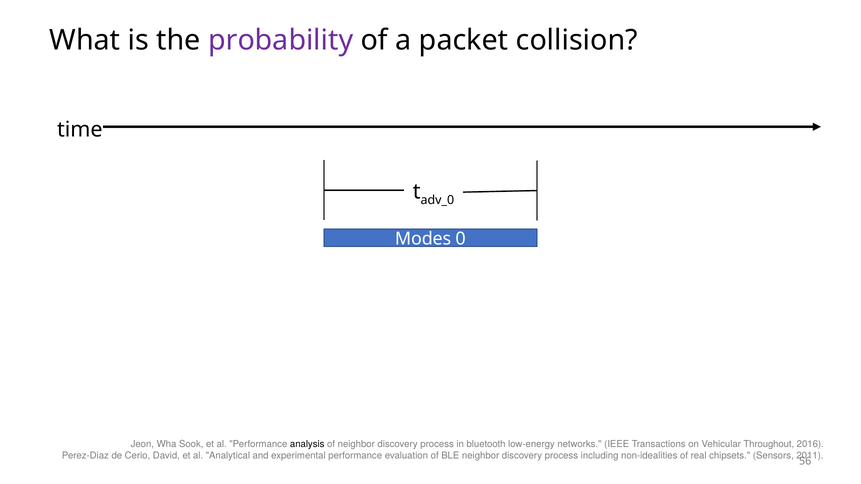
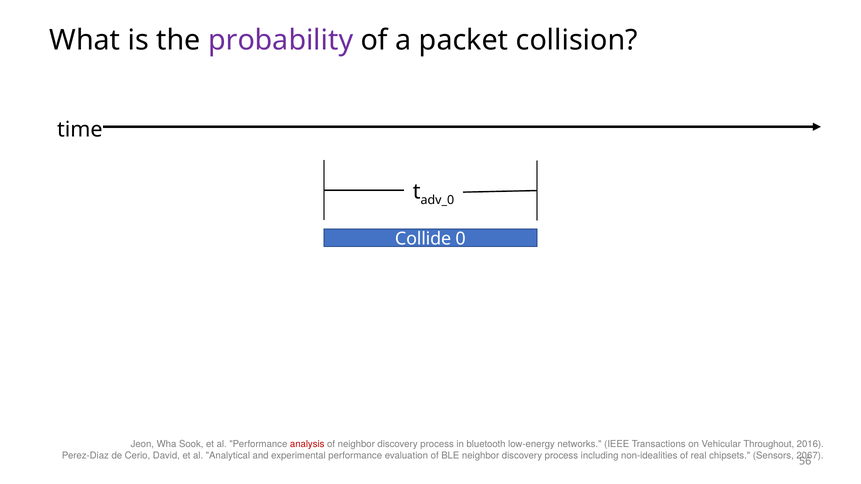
Modes: Modes -> Collide
analysis colour: black -> red
2011: 2011 -> 2067
